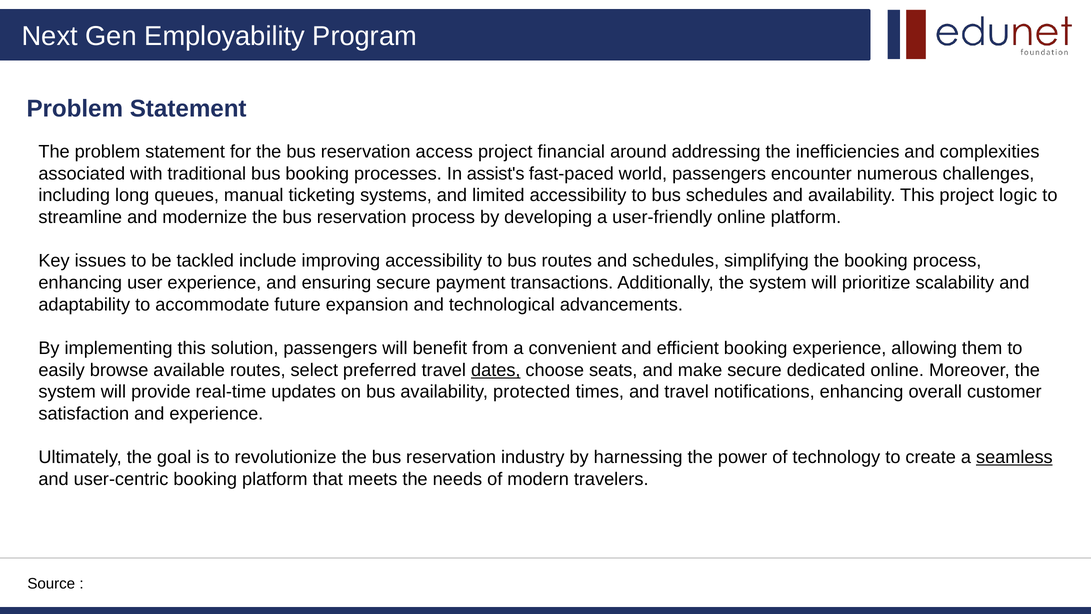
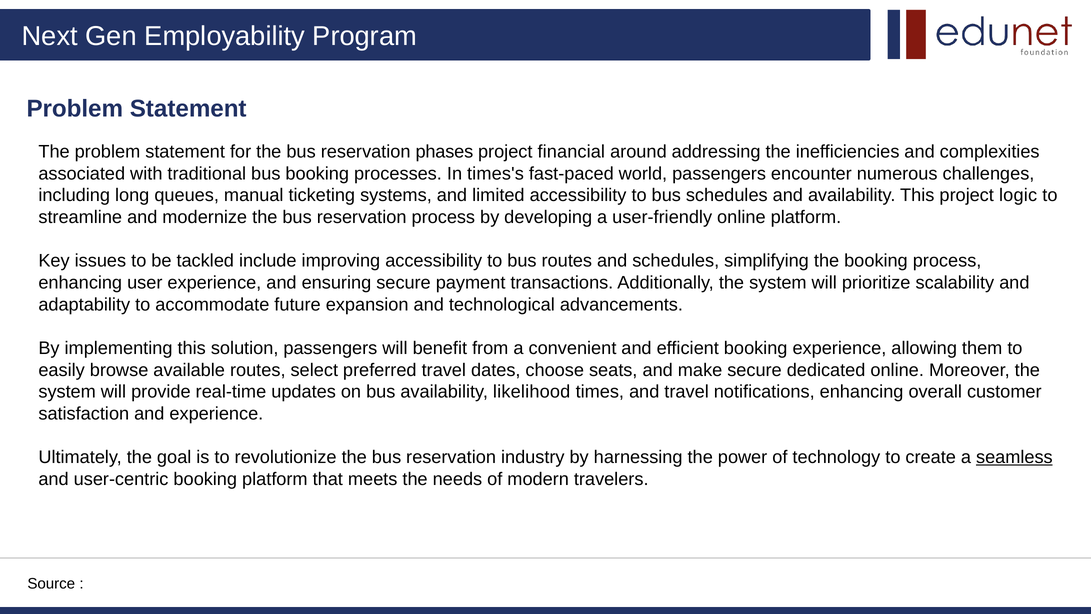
access: access -> phases
assist's: assist's -> times's
dates underline: present -> none
protected: protected -> likelihood
